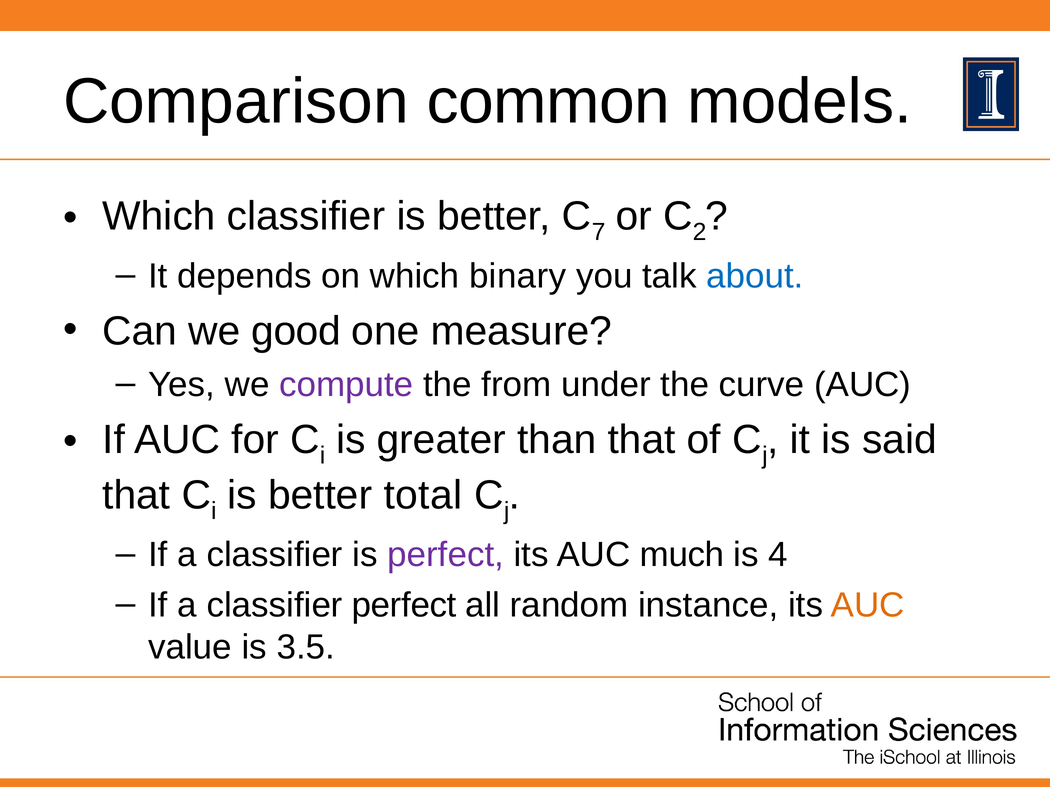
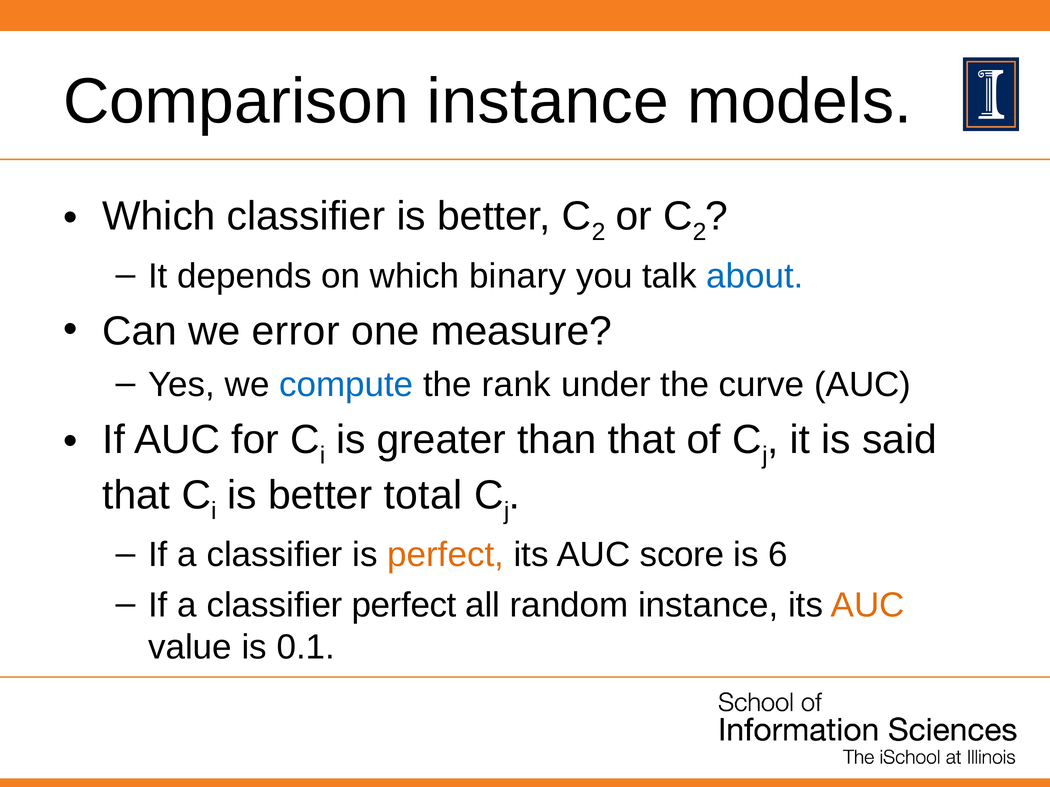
Comparison common: common -> instance
7 at (599, 232): 7 -> 2
good: good -> error
compute colour: purple -> blue
from: from -> rank
perfect at (446, 555) colour: purple -> orange
much: much -> score
4: 4 -> 6
3.5: 3.5 -> 0.1
